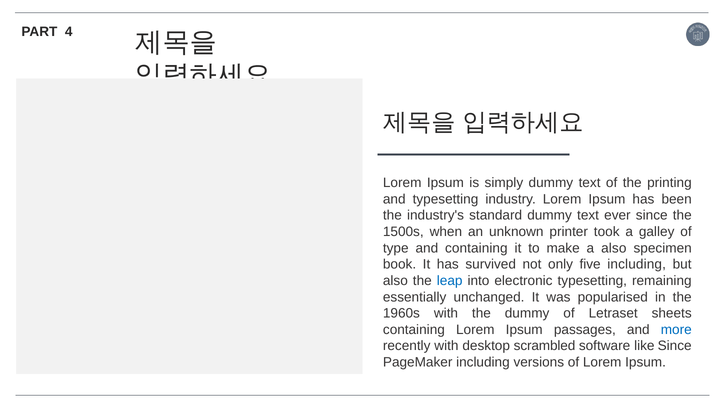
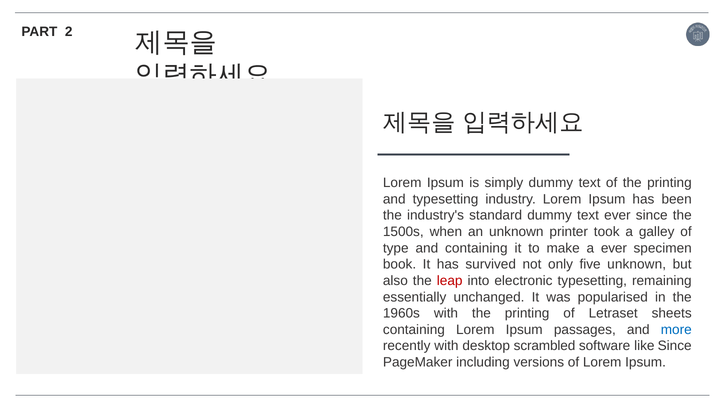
4: 4 -> 2
a also: also -> ever
five including: including -> unknown
leap colour: blue -> red
with the dummy: dummy -> printing
